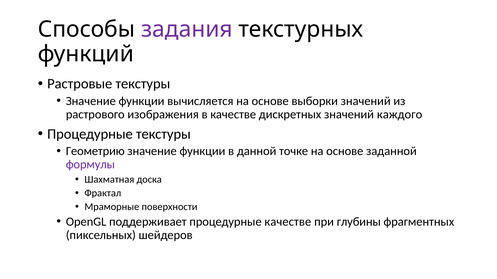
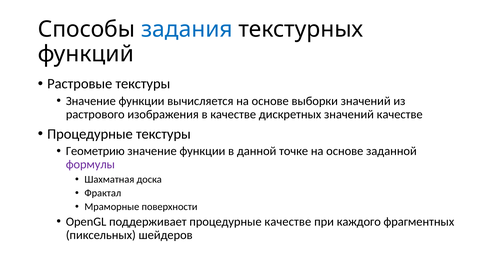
задания colour: purple -> blue
значений каждого: каждого -> качестве
глубины: глубины -> каждого
